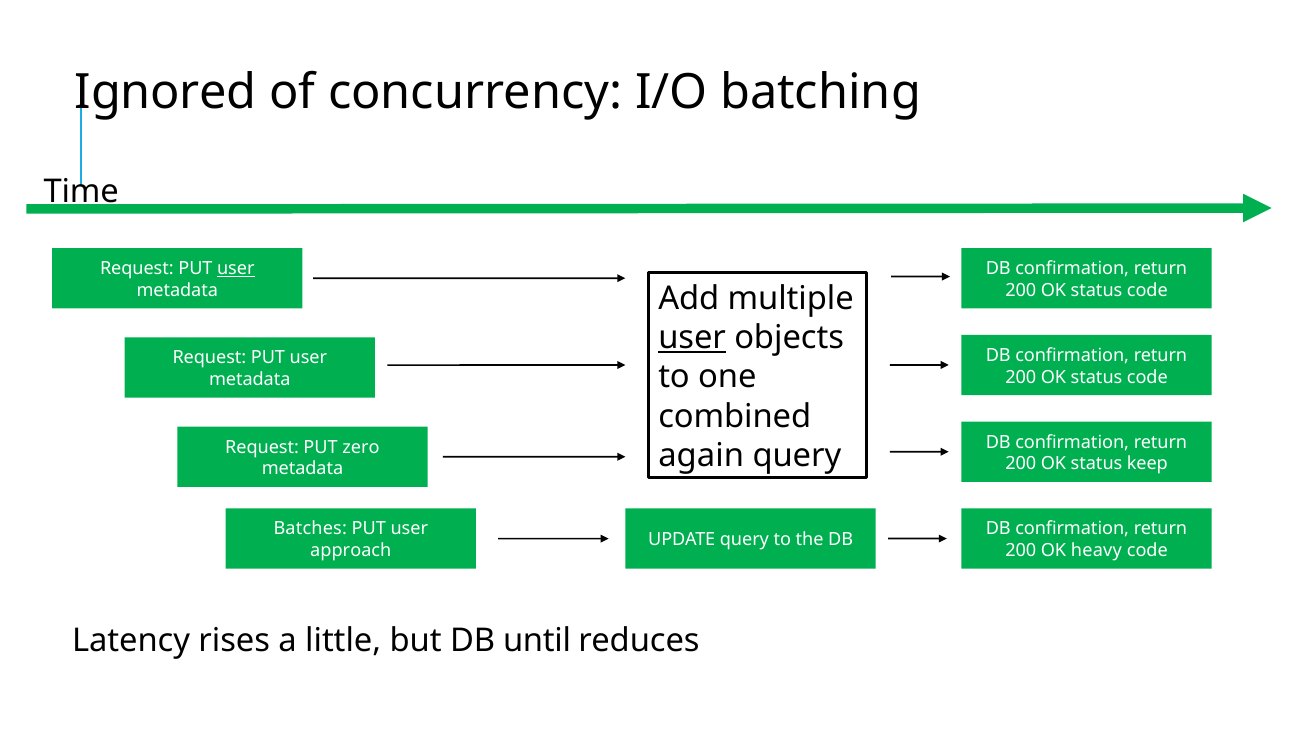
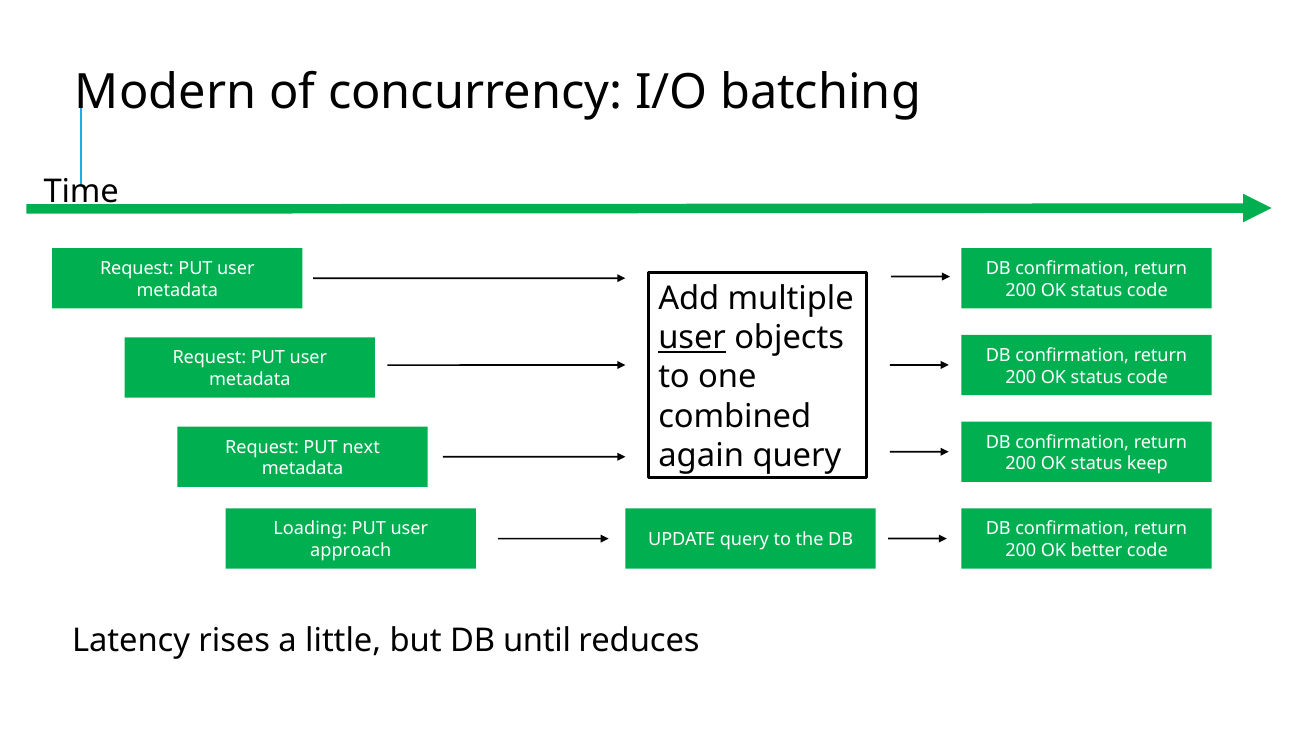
Ignored: Ignored -> Modern
user at (236, 269) underline: present -> none
zero: zero -> next
Batches: Batches -> Loading
heavy: heavy -> better
